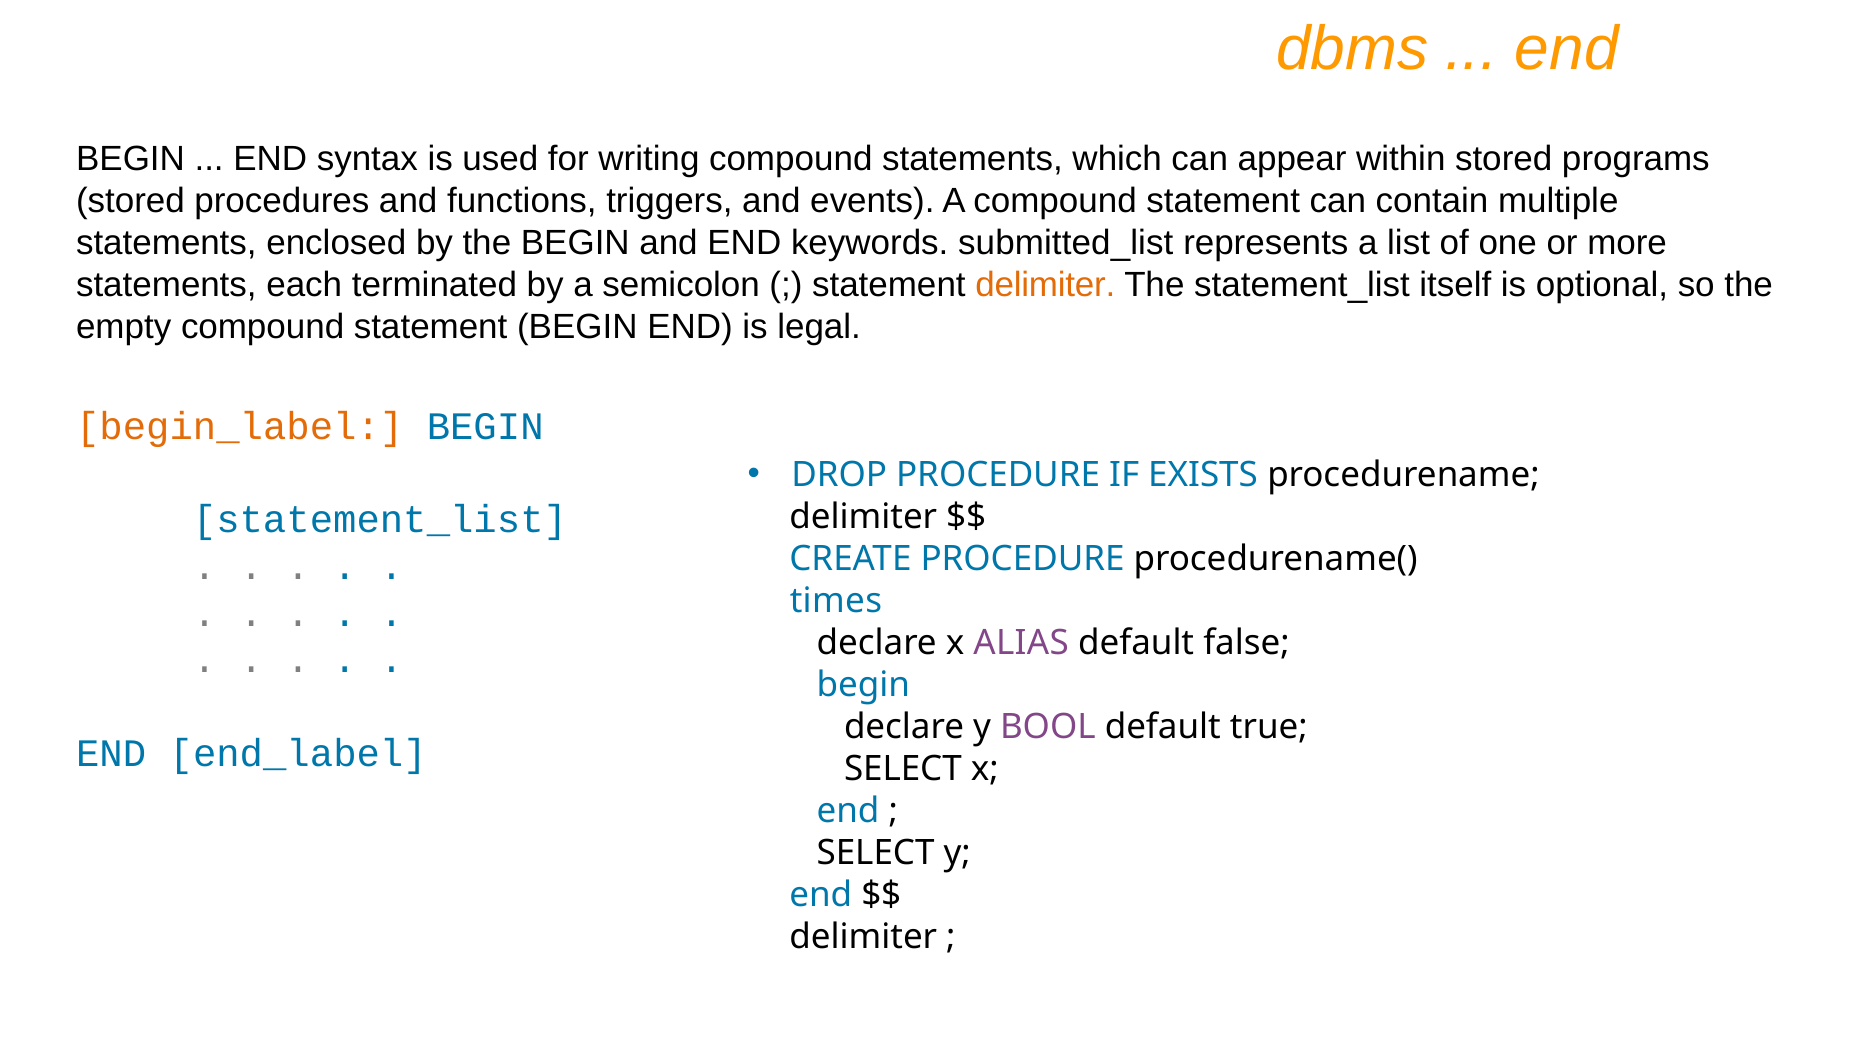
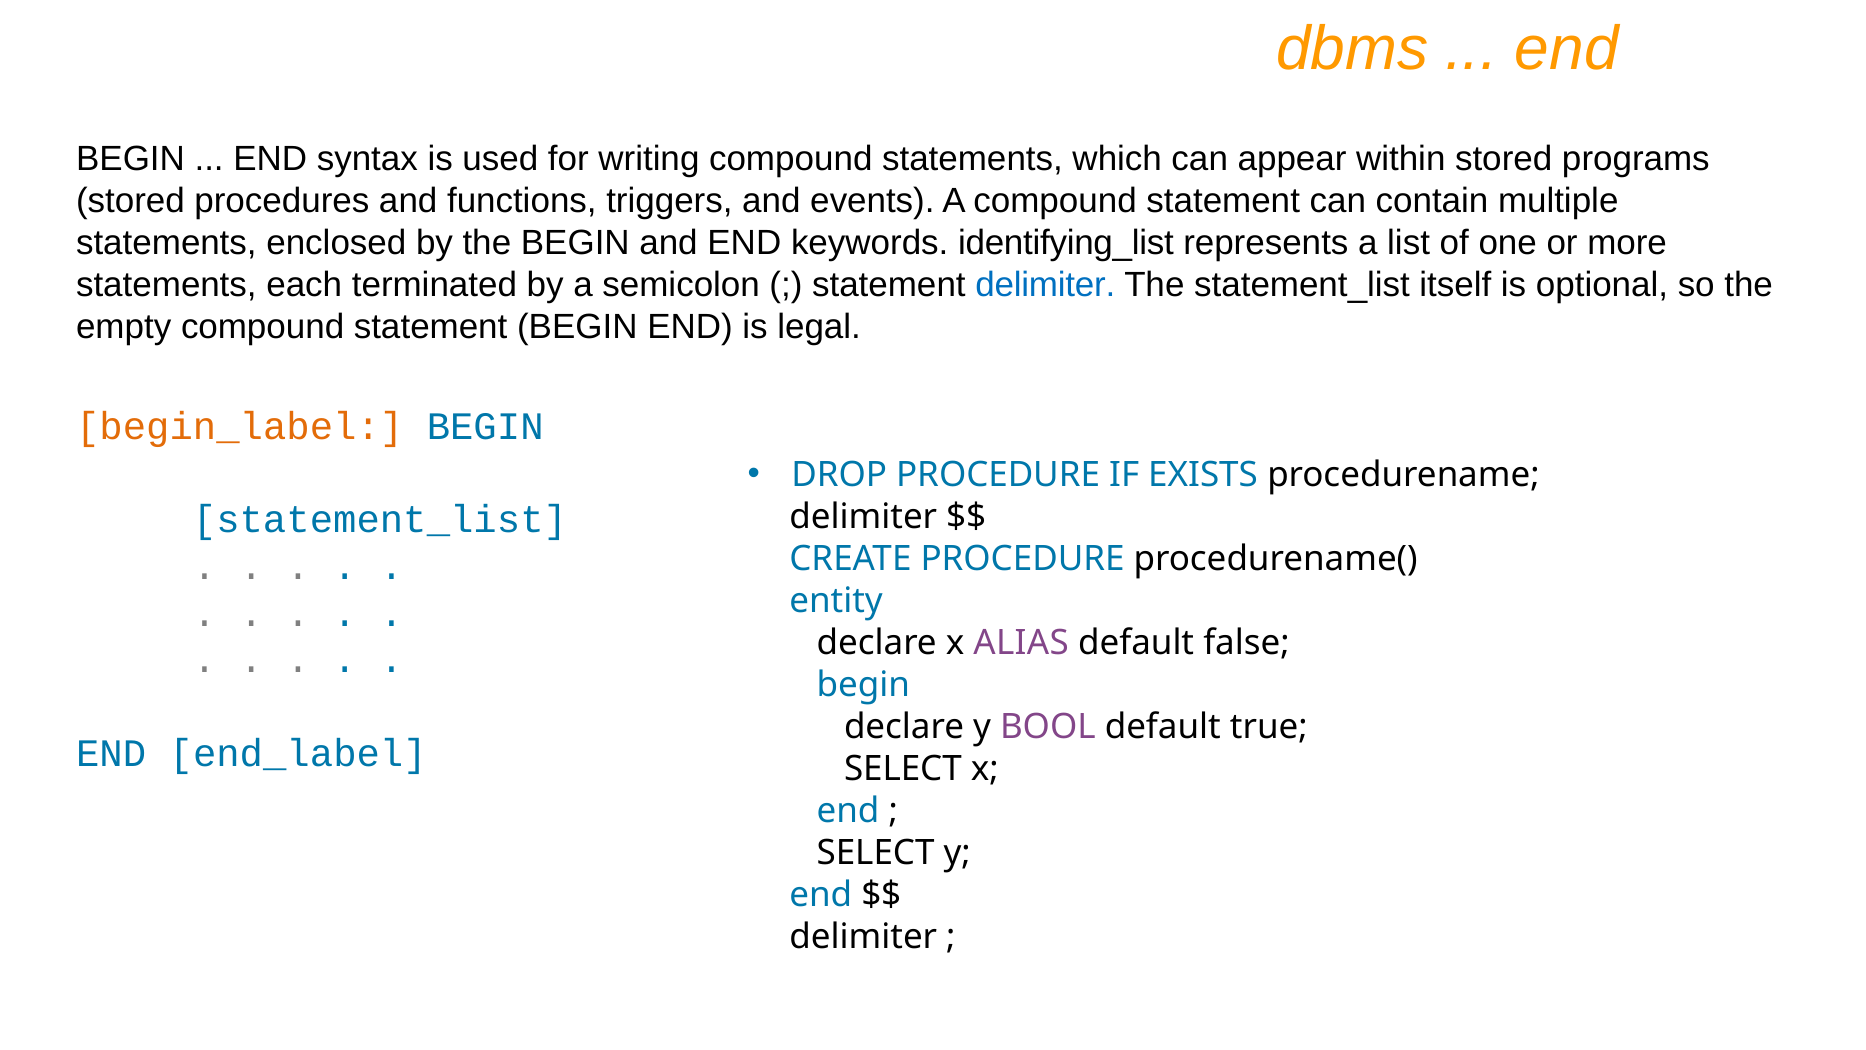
submitted_list: submitted_list -> identifying_list
delimiter at (1045, 284) colour: orange -> blue
times: times -> entity
